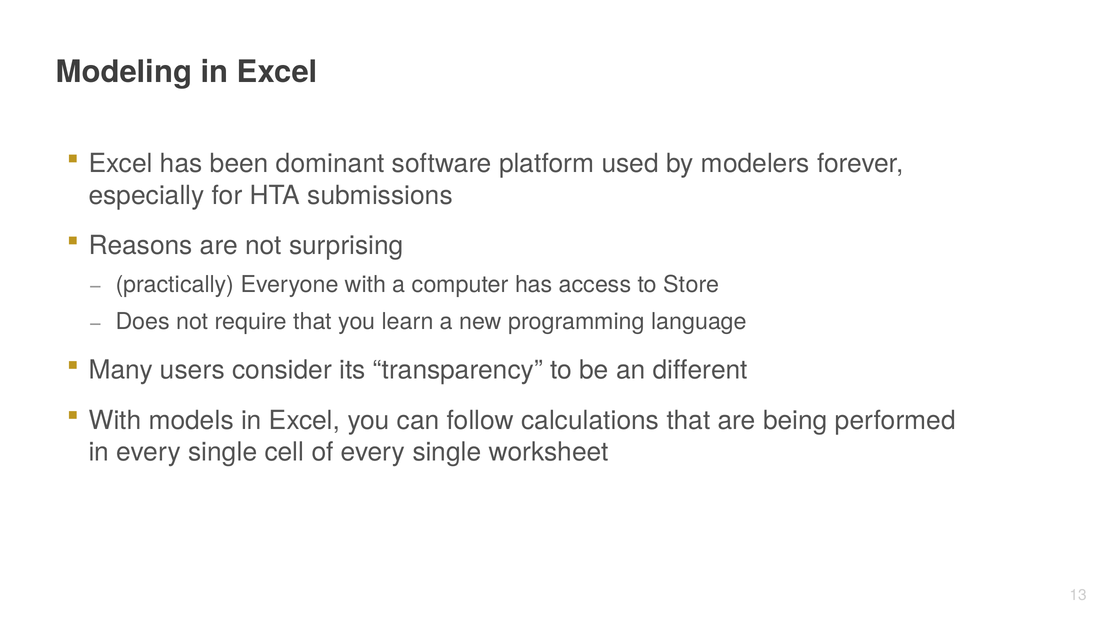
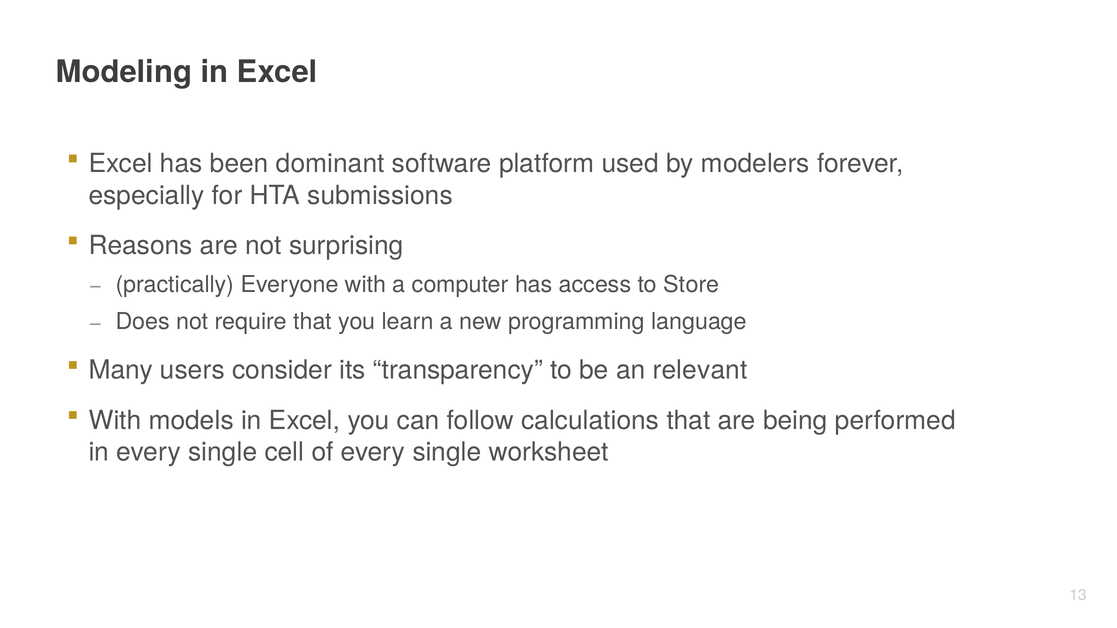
different: different -> relevant
